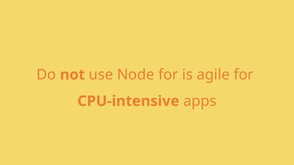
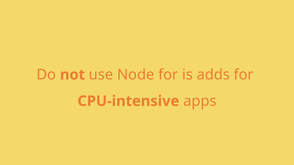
agile: agile -> adds
